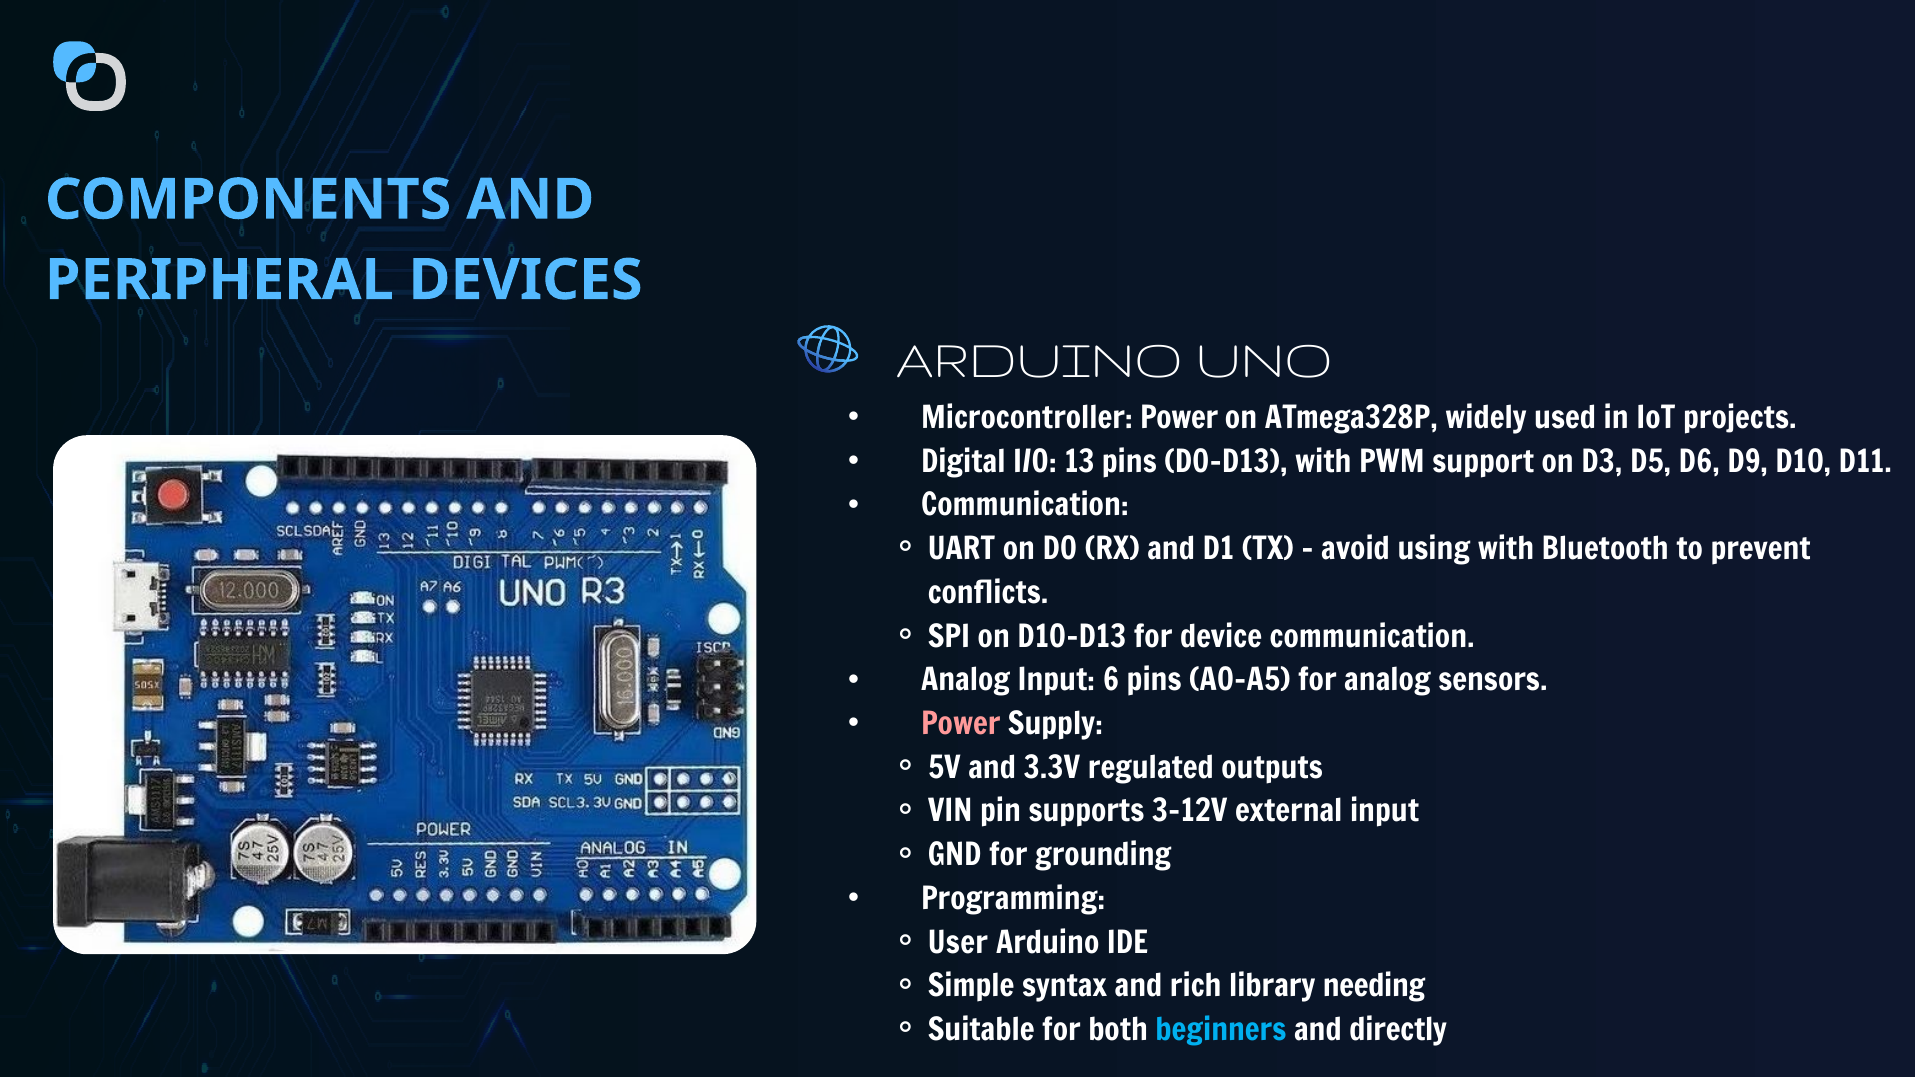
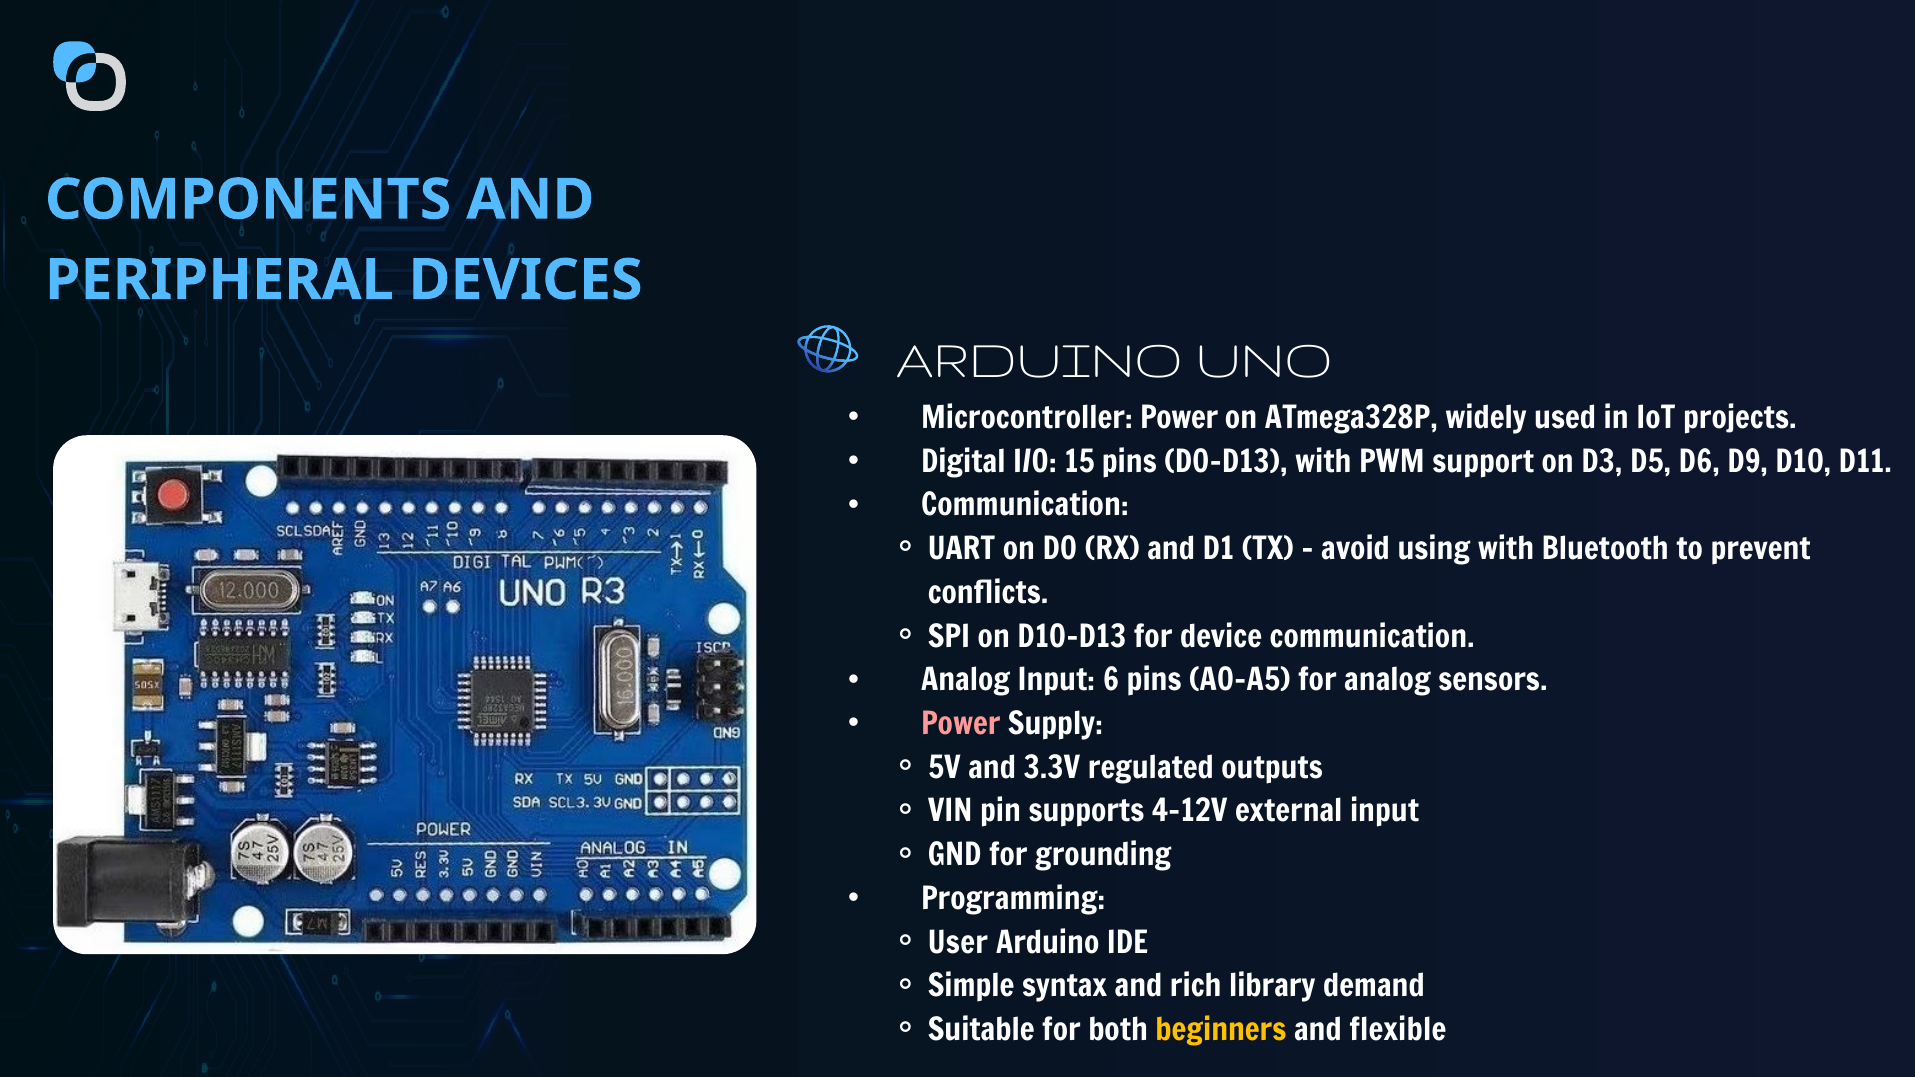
13: 13 -> 15
3–12V: 3–12V -> 4–12V
needing: needing -> demand
beginners colour: light blue -> yellow
directly: directly -> flexible
